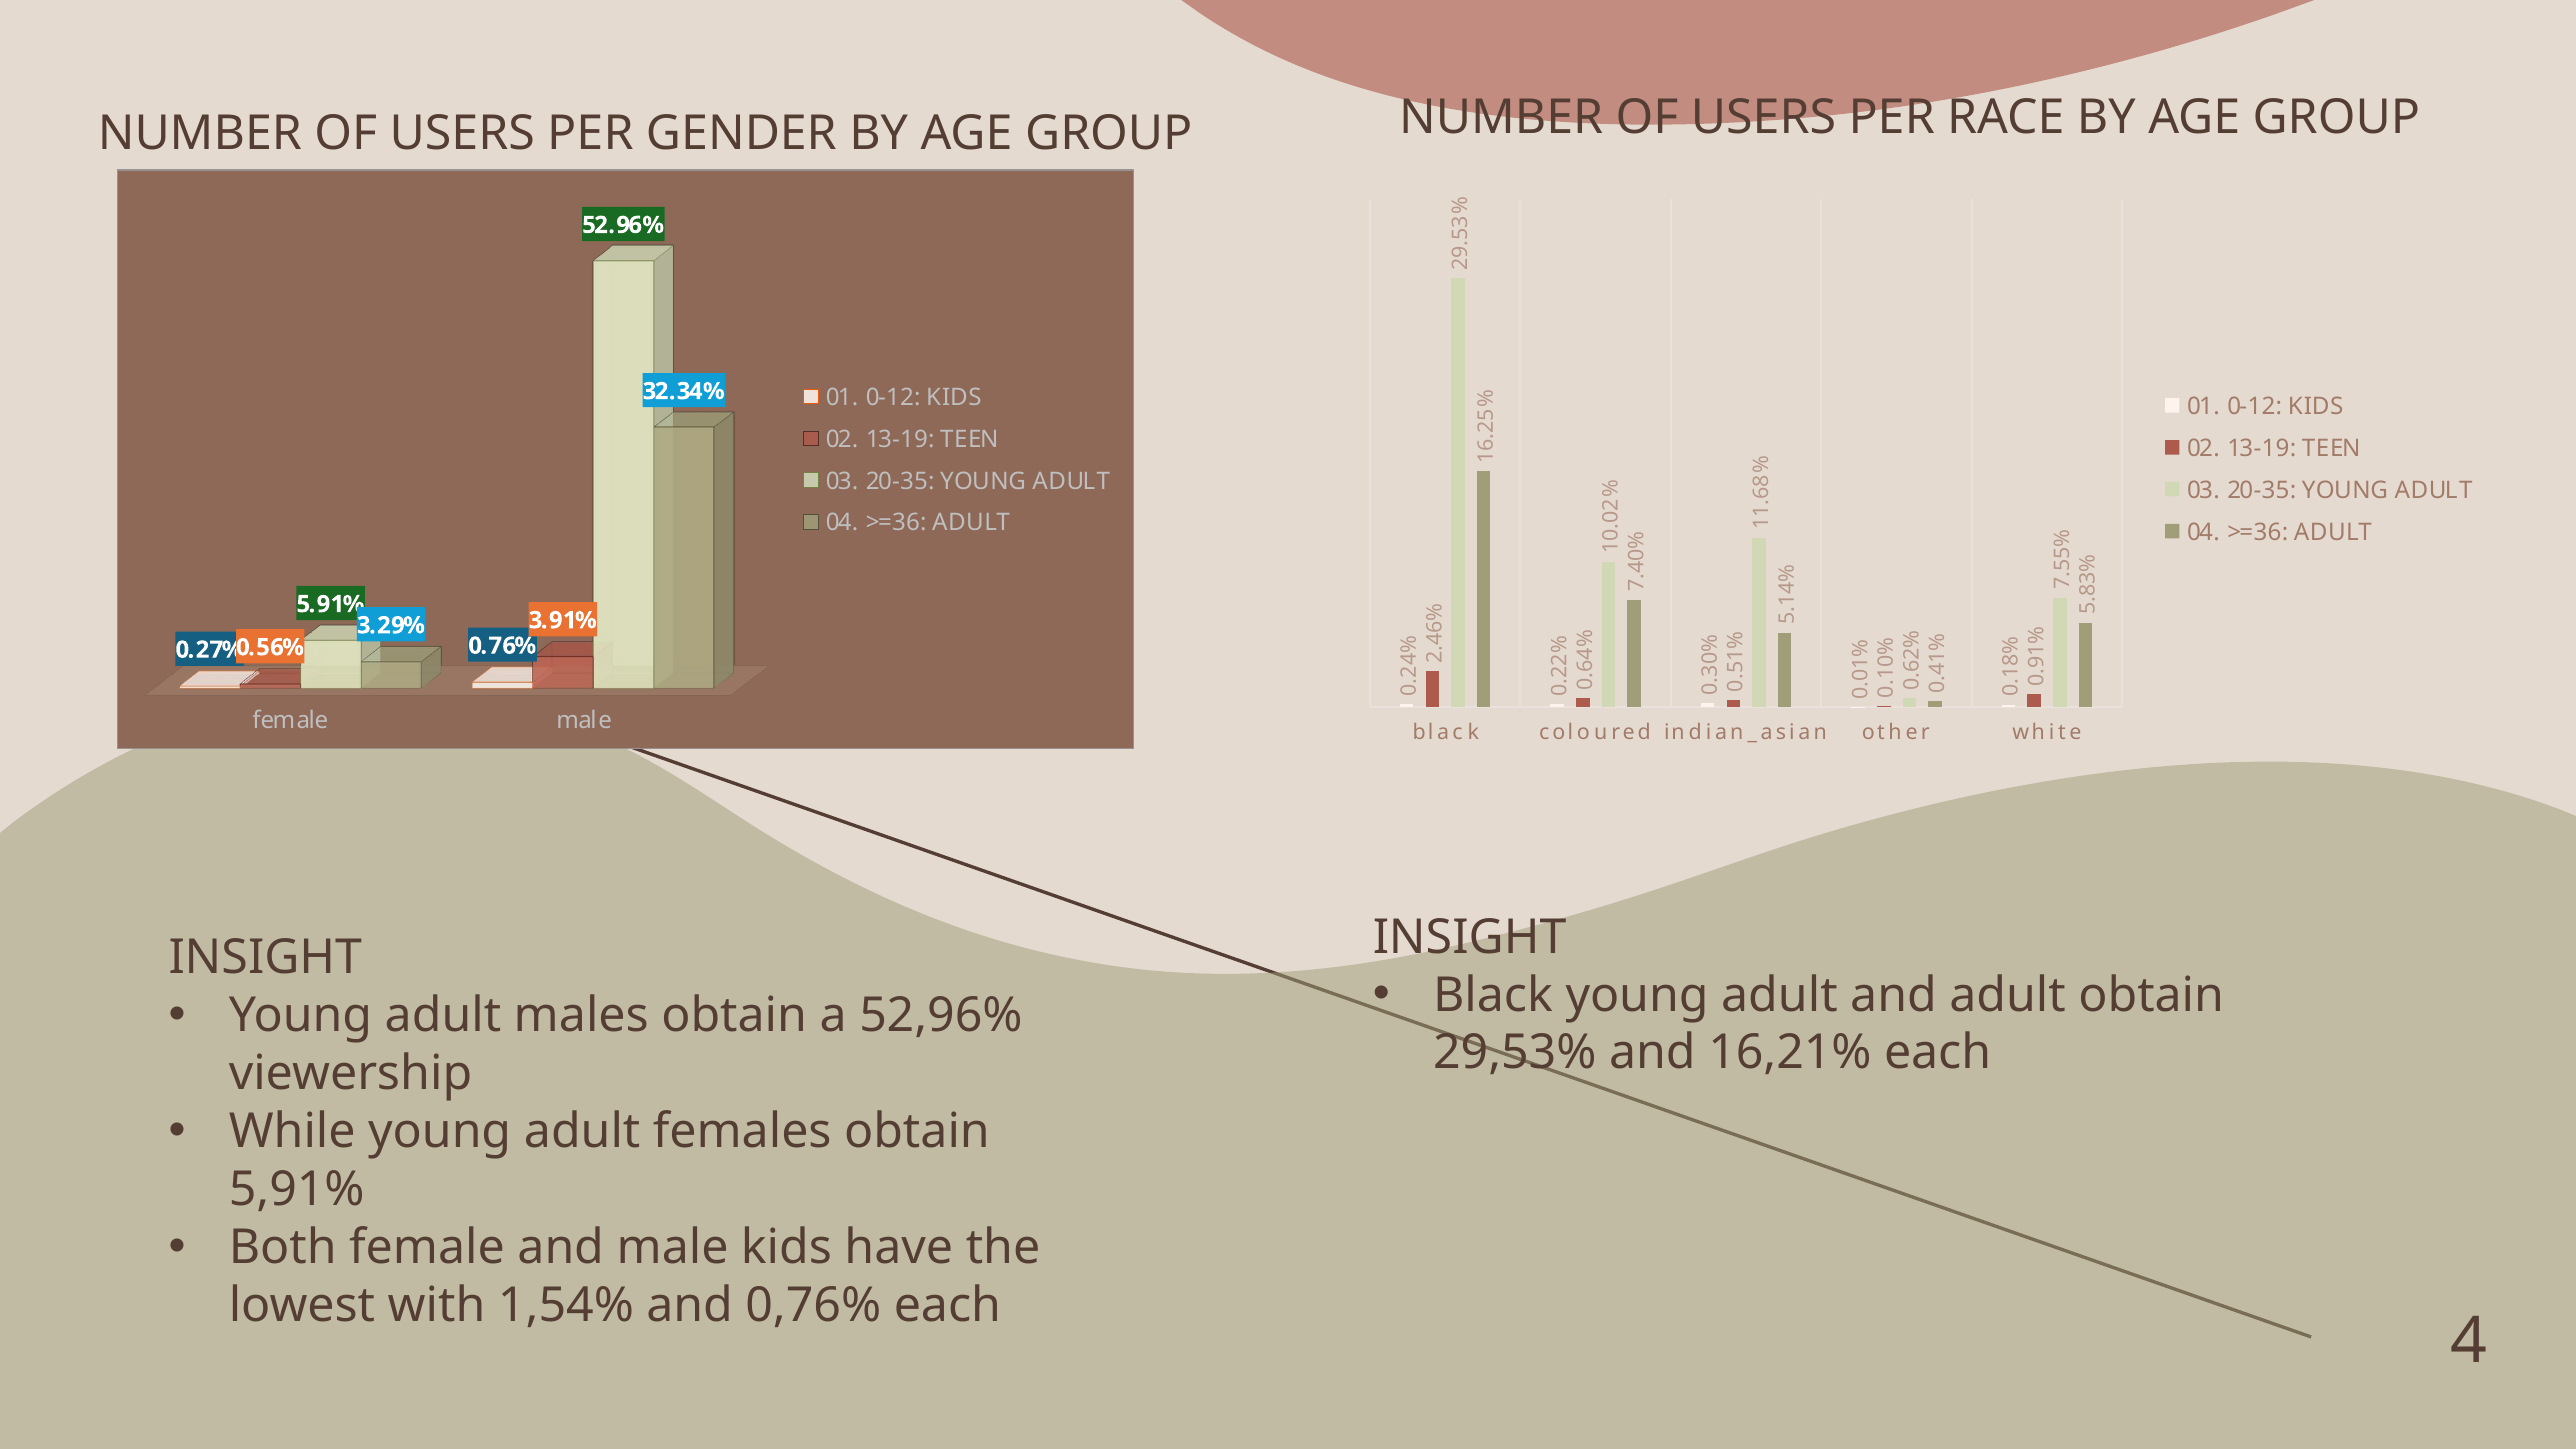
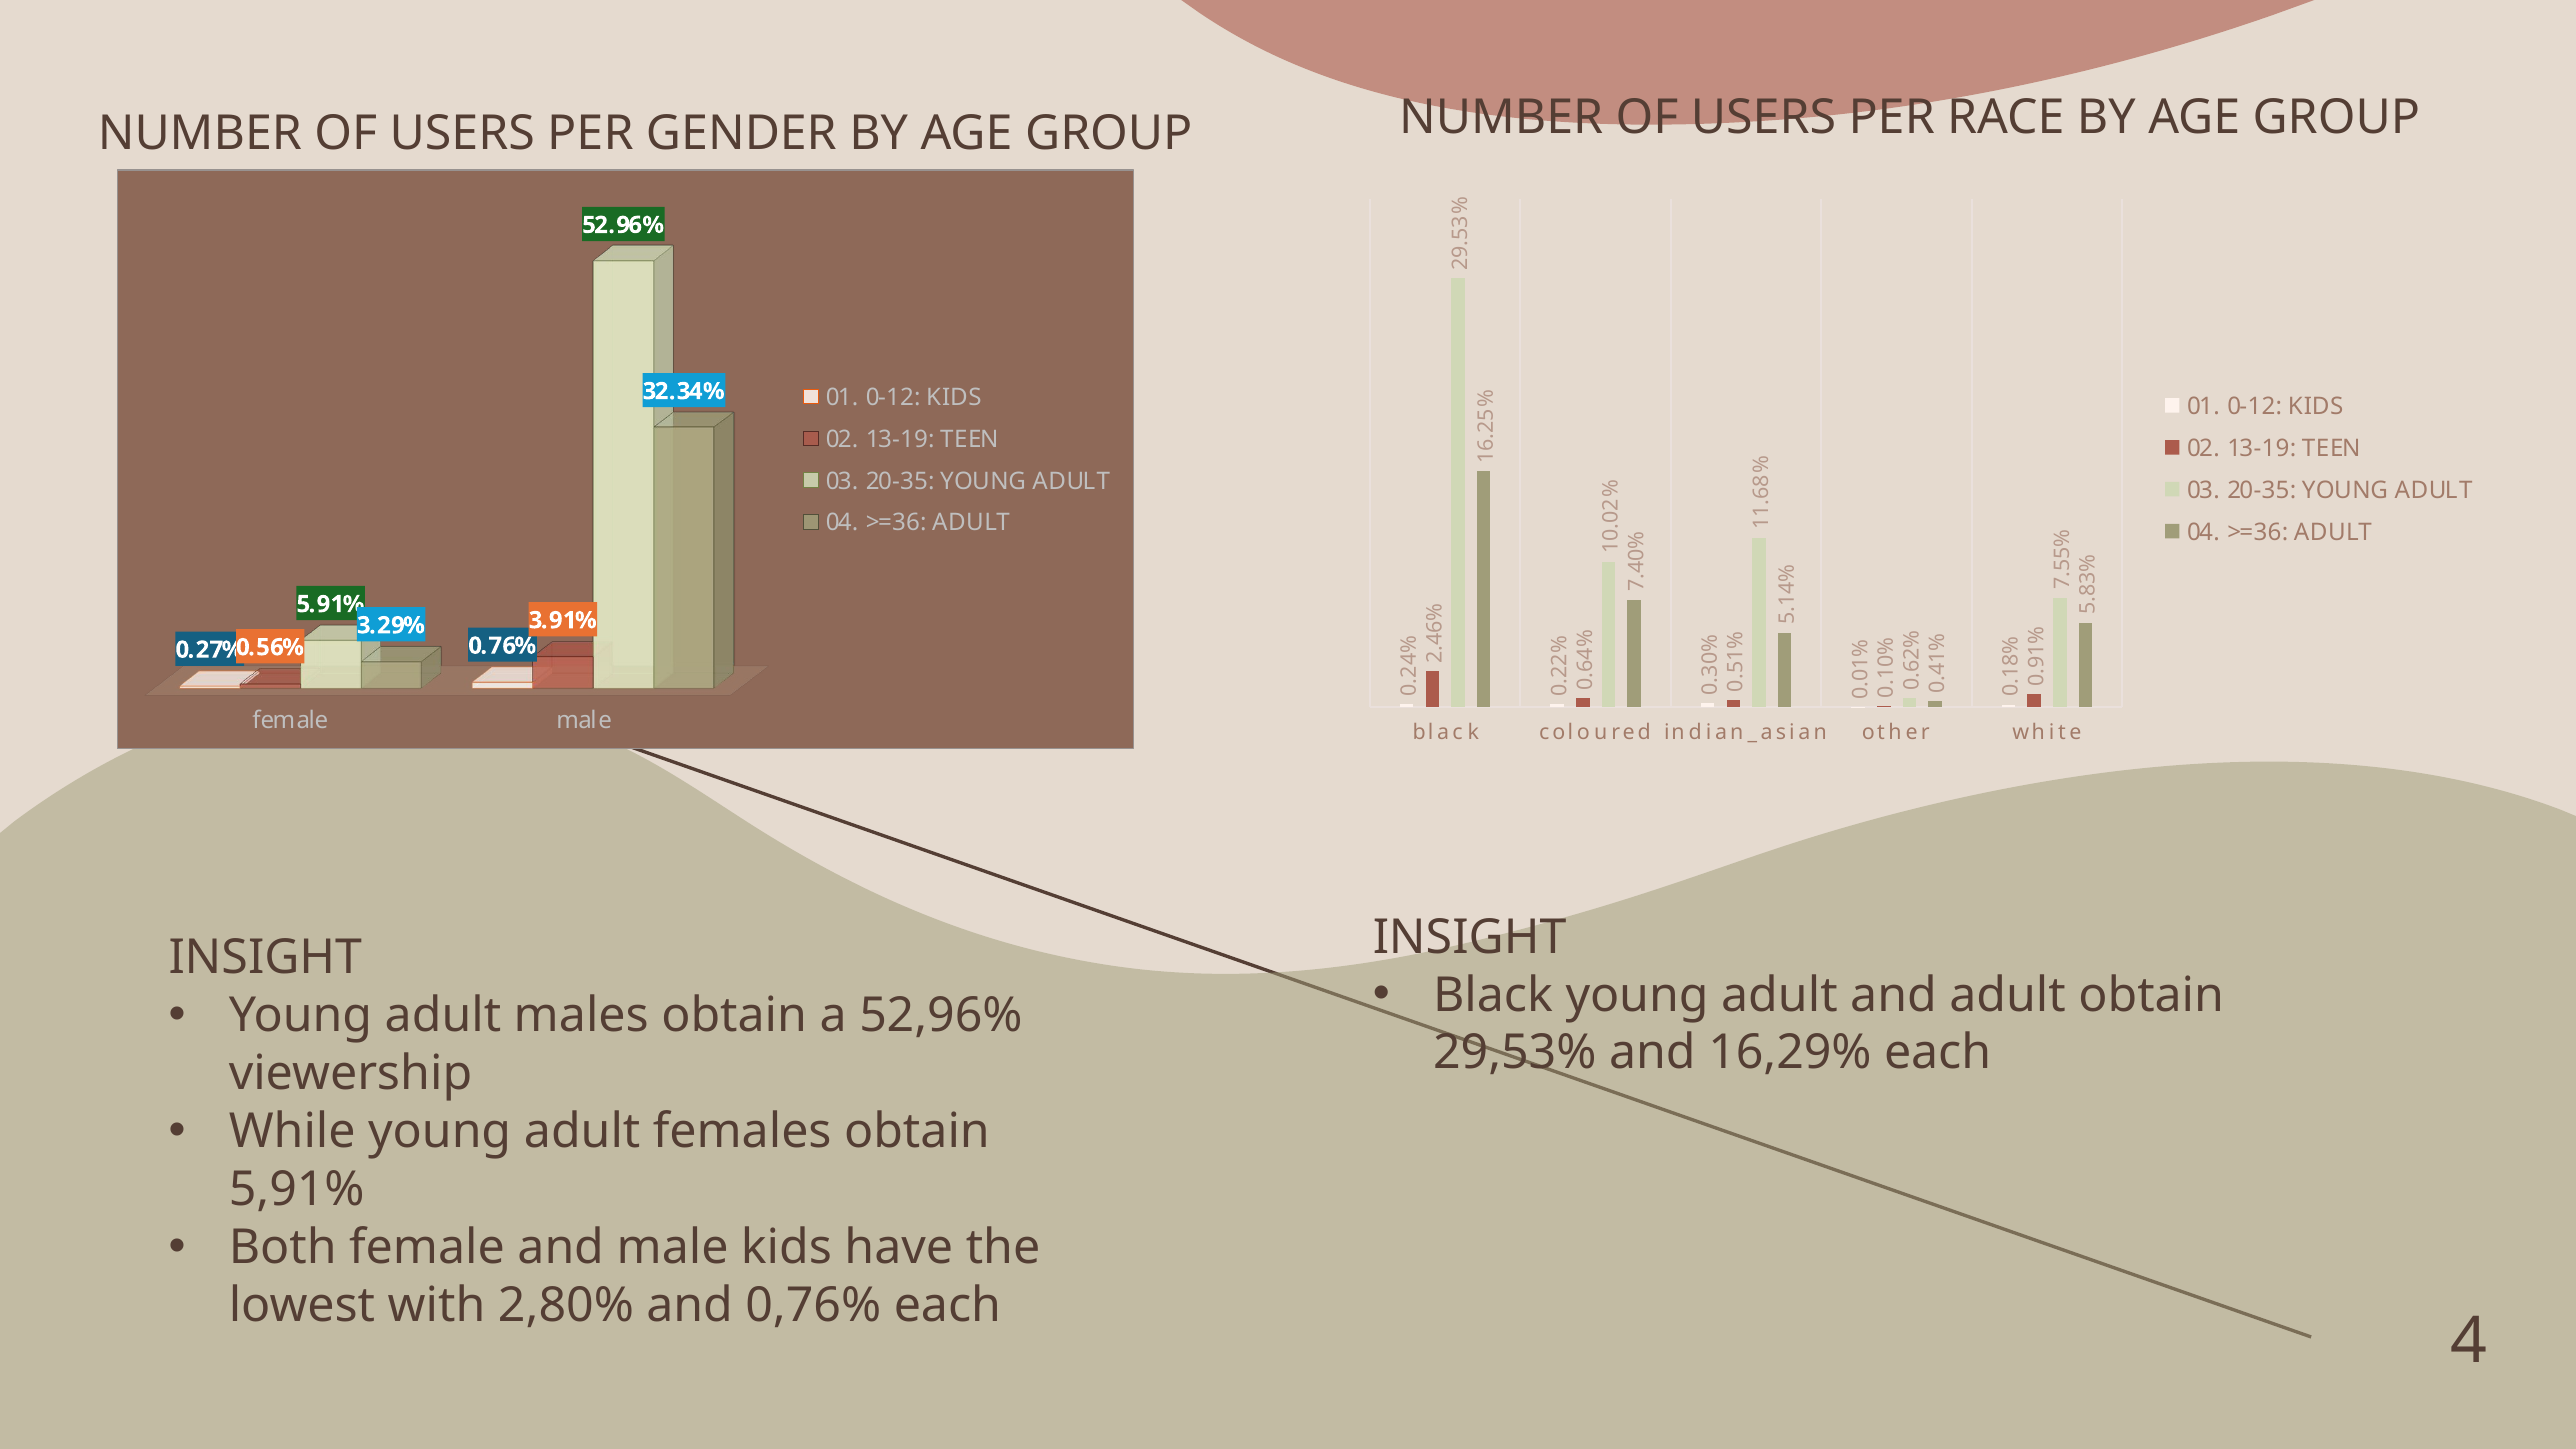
16,21%: 16,21% -> 16,29%
1,54%: 1,54% -> 2,80%
